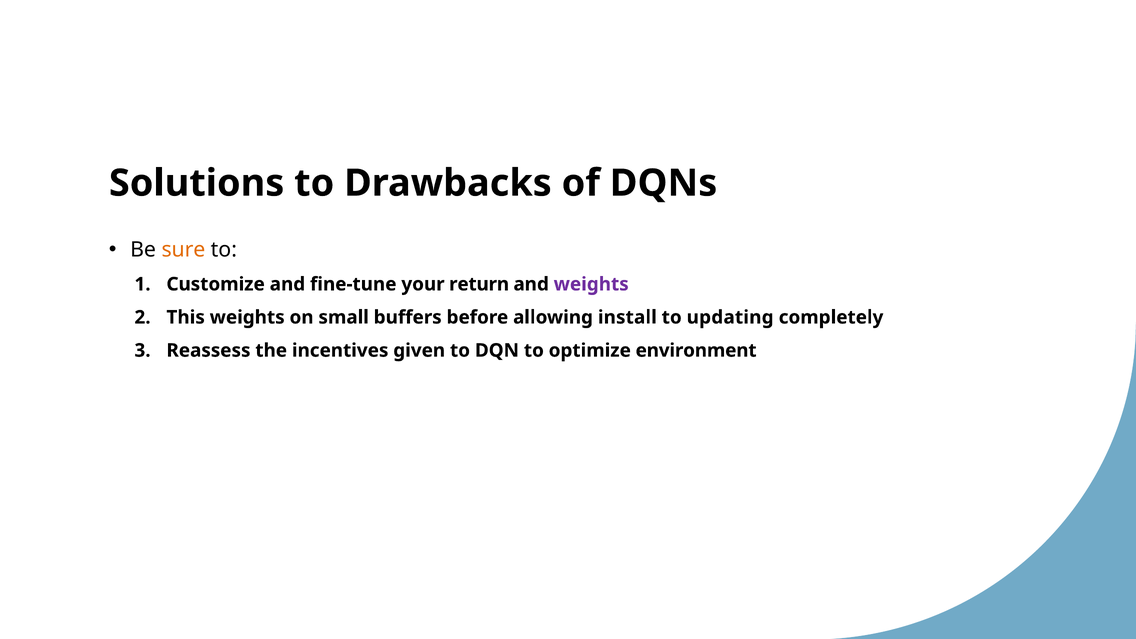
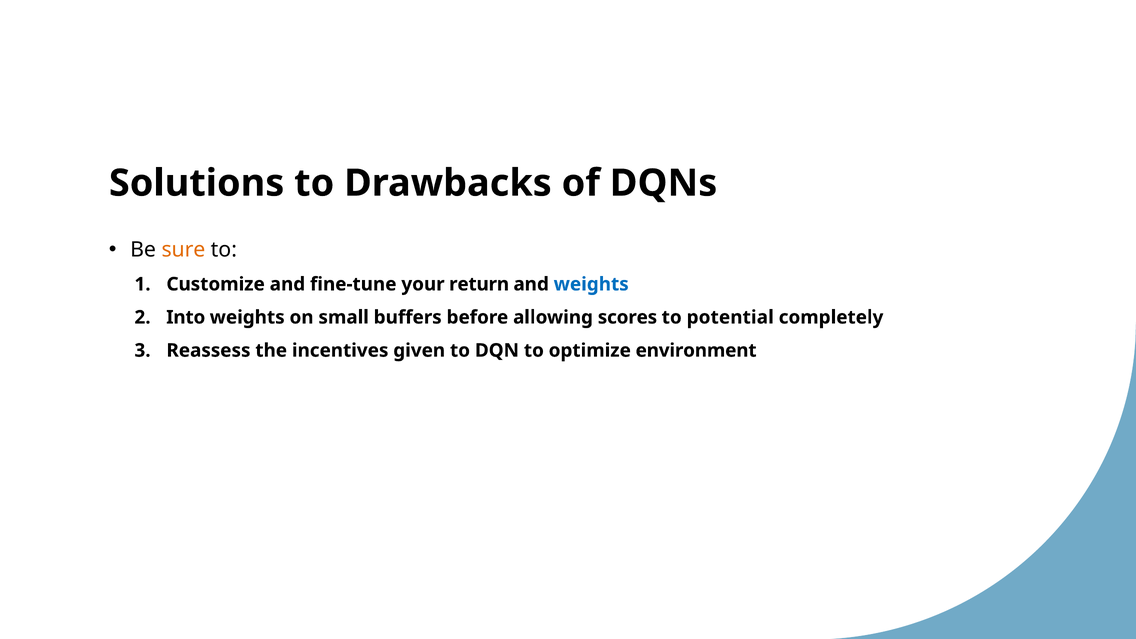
weights at (591, 284) colour: purple -> blue
This: This -> Into
install: install -> scores
updating: updating -> potential
